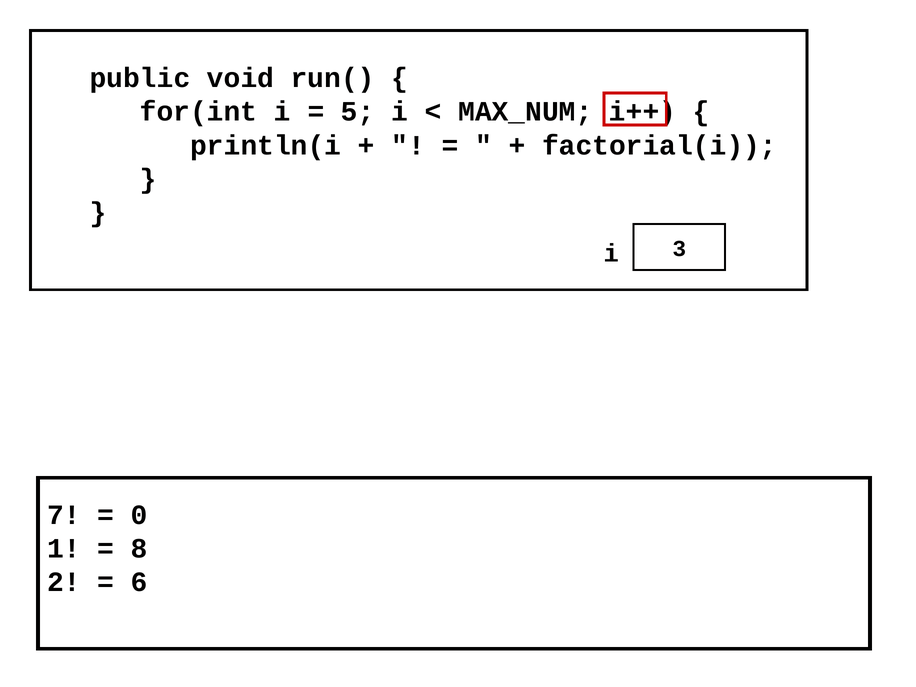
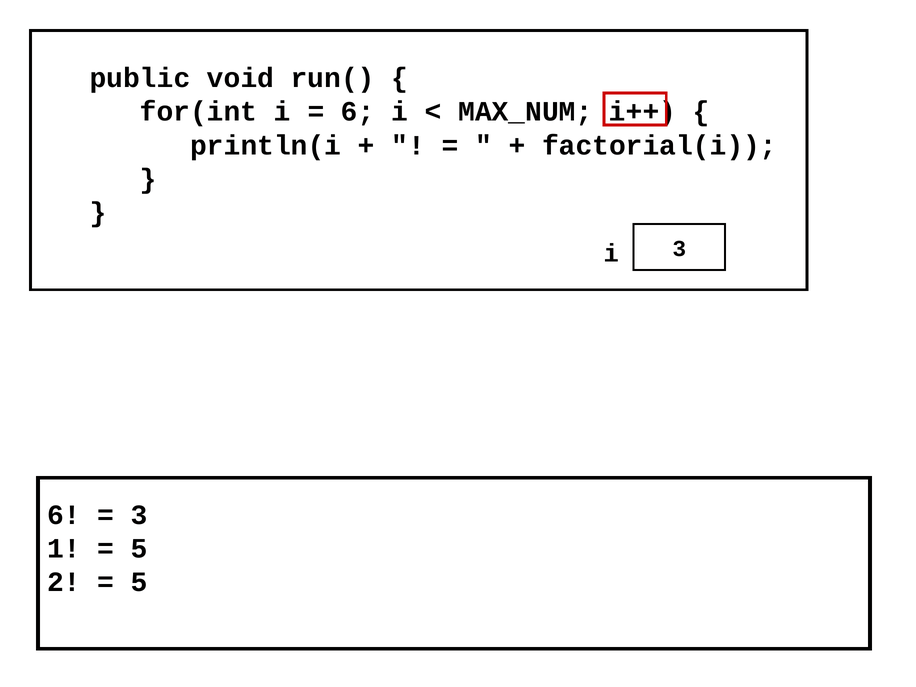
5 at (358, 112): 5 -> 6
7 at (64, 515): 7 -> 6
0 at (139, 515): 0 -> 3
8 at (139, 548): 8 -> 5
6 at (139, 582): 6 -> 5
